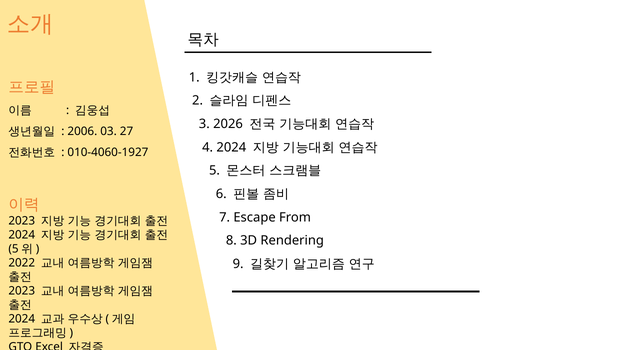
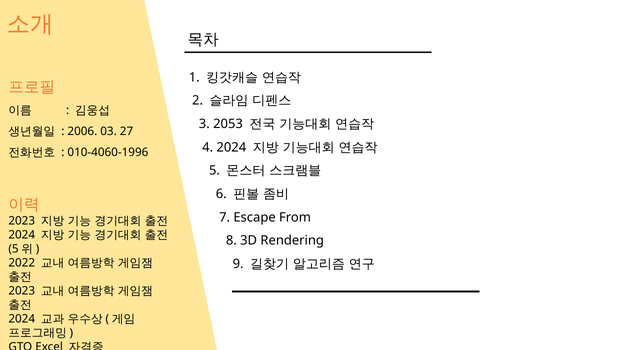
2026: 2026 -> 2053
010-4060-1927: 010-4060-1927 -> 010-4060-1996
